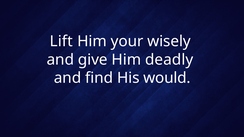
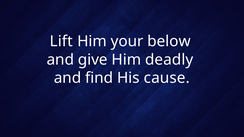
wisely: wisely -> below
would: would -> cause
